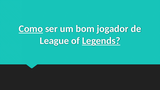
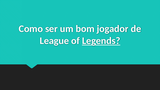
Como underline: present -> none
